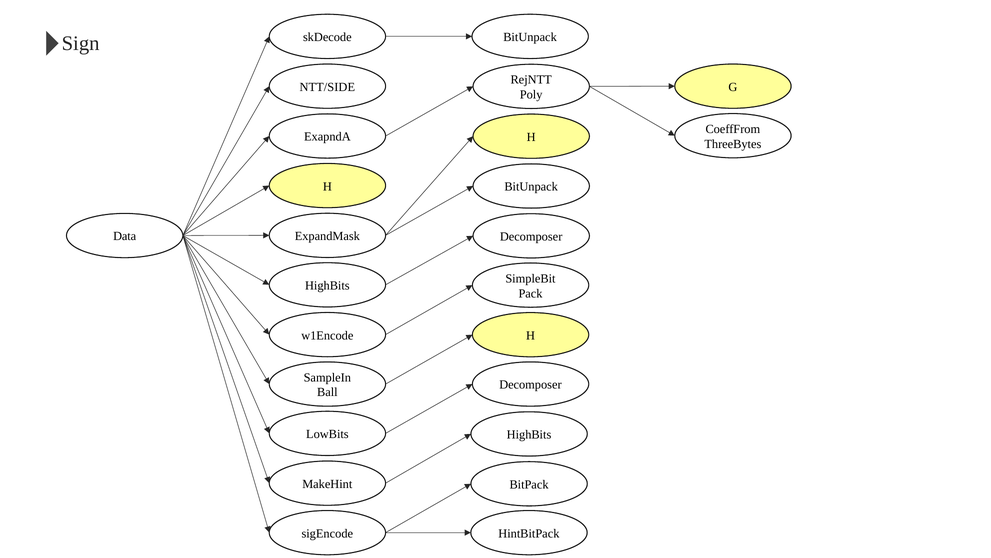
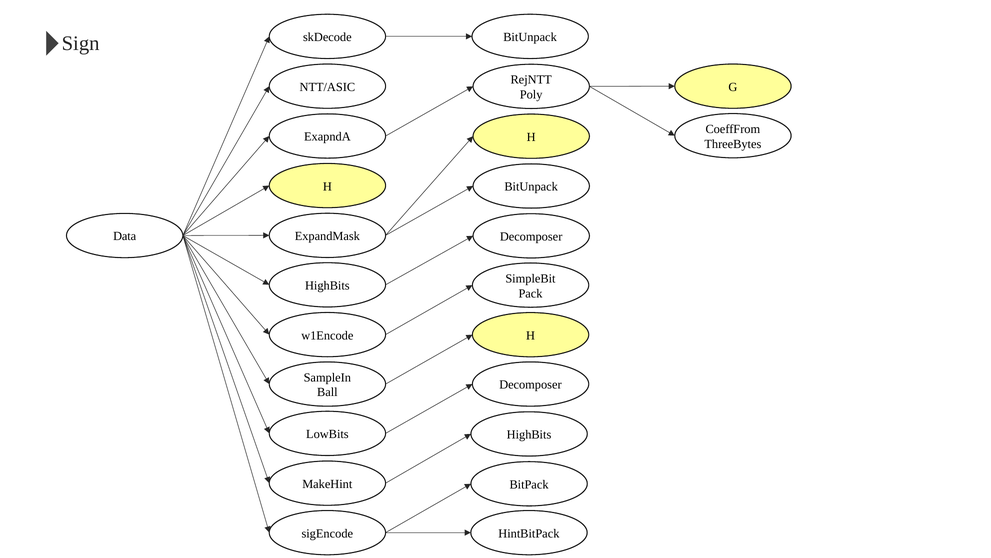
NTT/SIDE: NTT/SIDE -> NTT/ASIC
